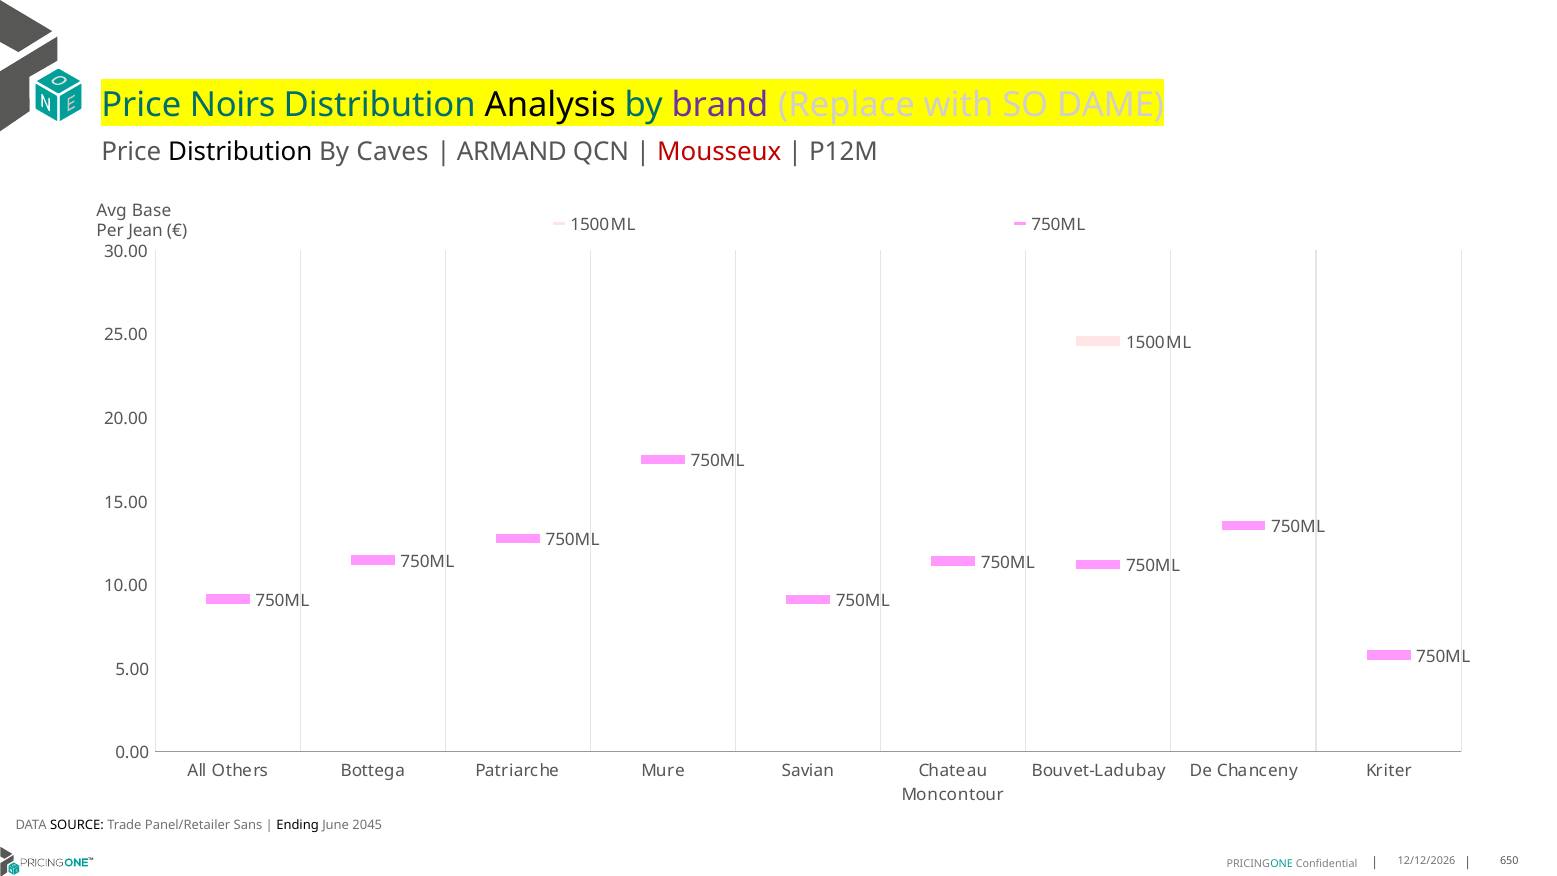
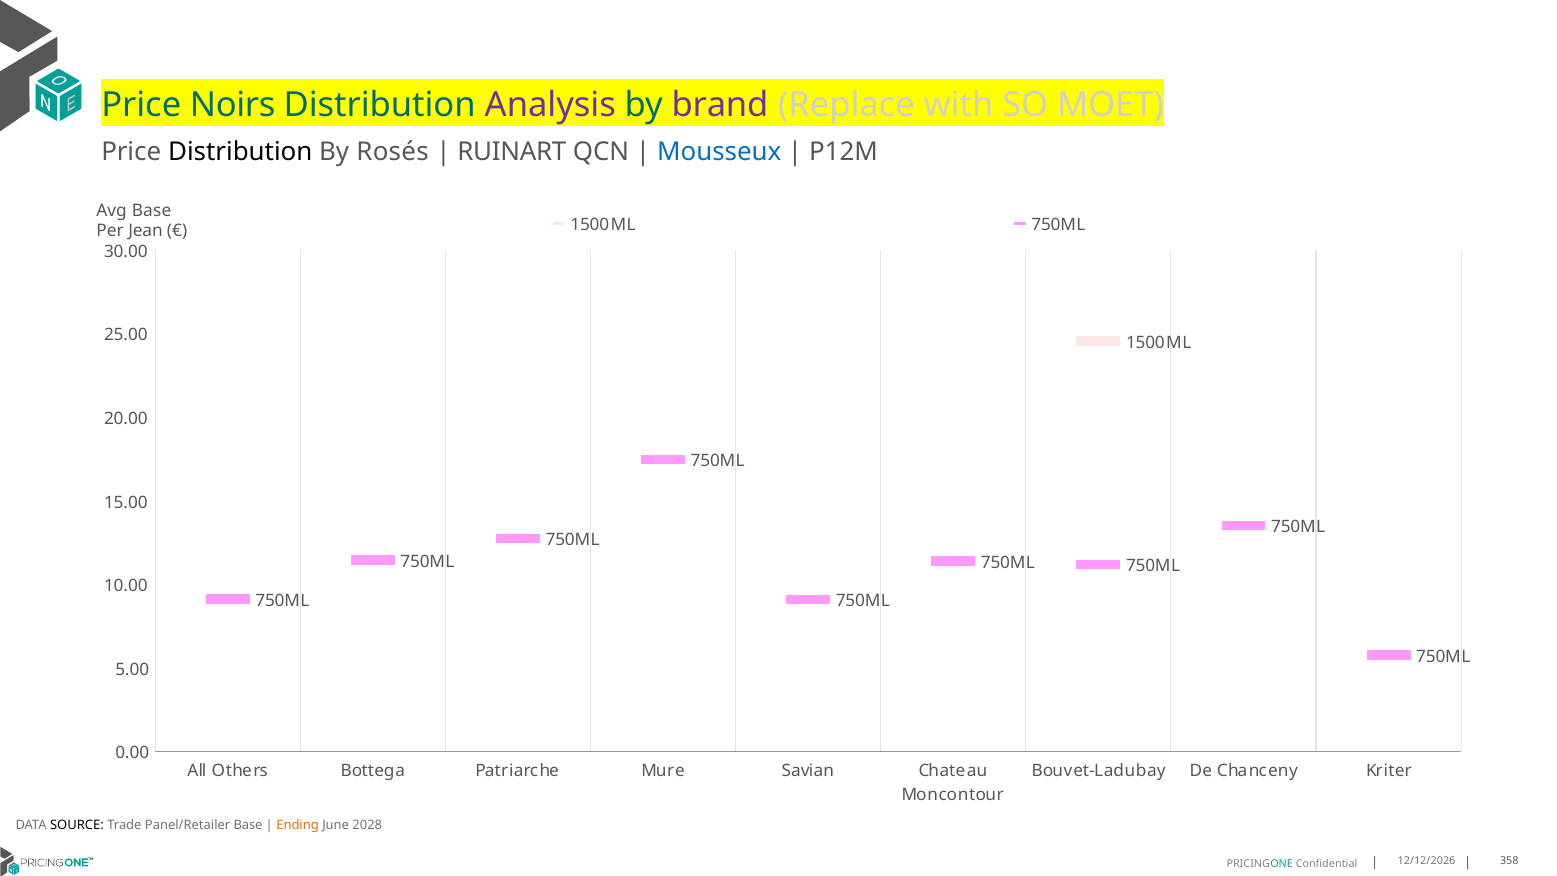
Analysis colour: black -> purple
DAME: DAME -> MOET
Caves: Caves -> Rosés
ARMAND: ARMAND -> RUINART
Mousseux colour: red -> blue
Panel/Retailer Sans: Sans -> Base
Ending colour: black -> orange
2045: 2045 -> 2028
650: 650 -> 358
